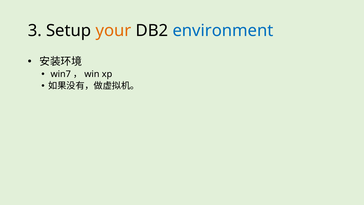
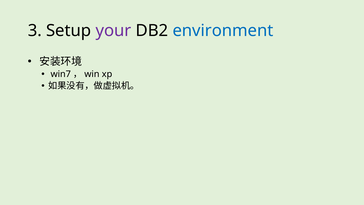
your colour: orange -> purple
